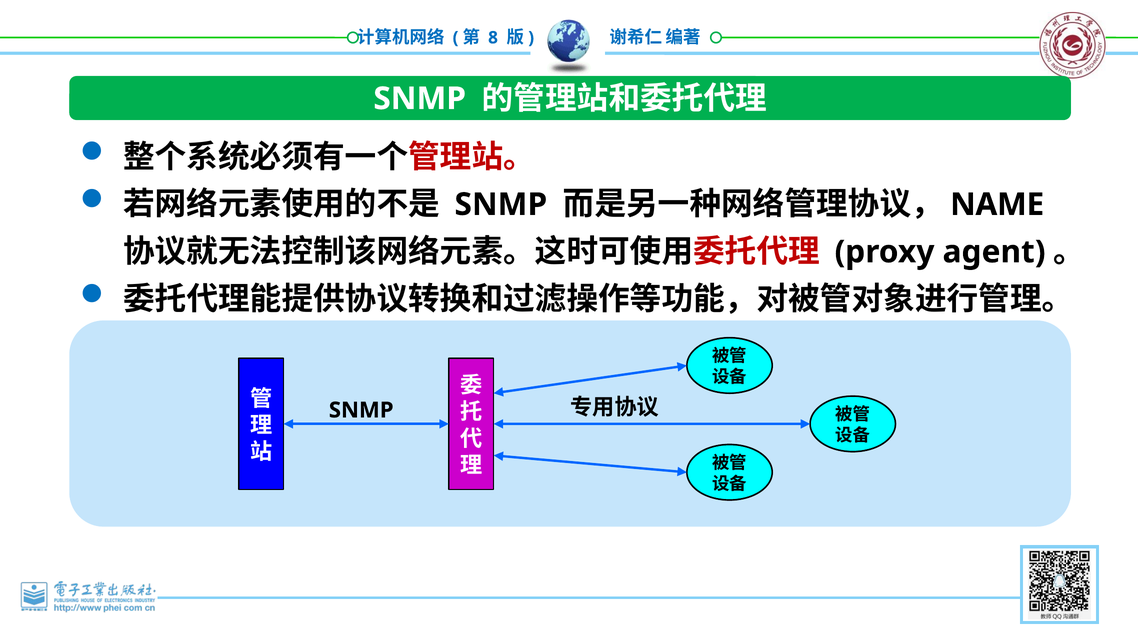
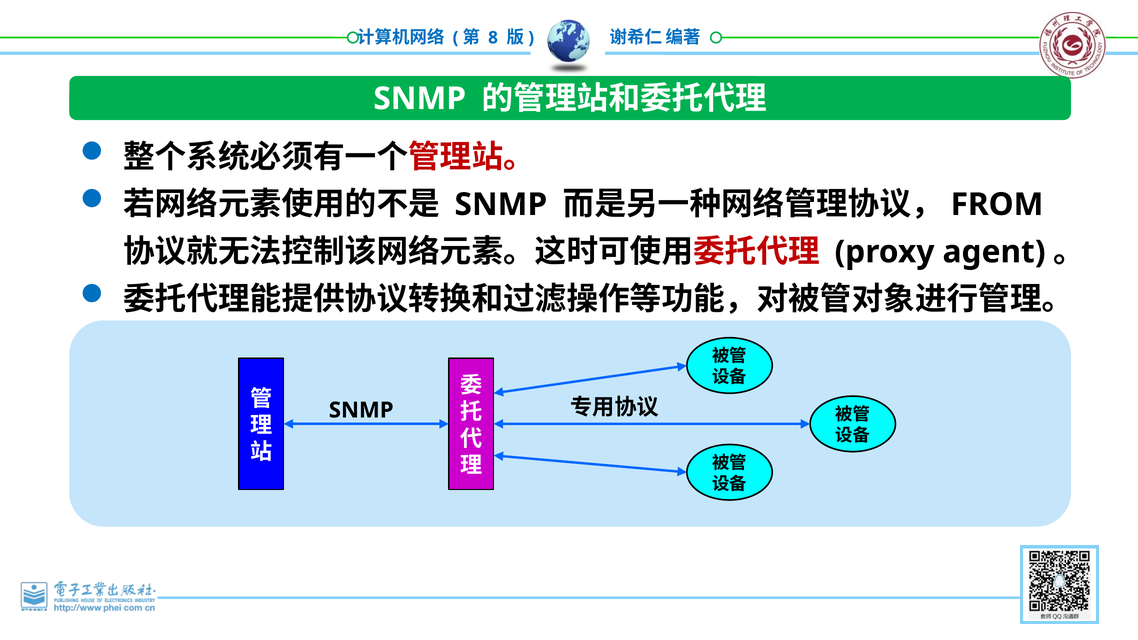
NAME: NAME -> FROM
